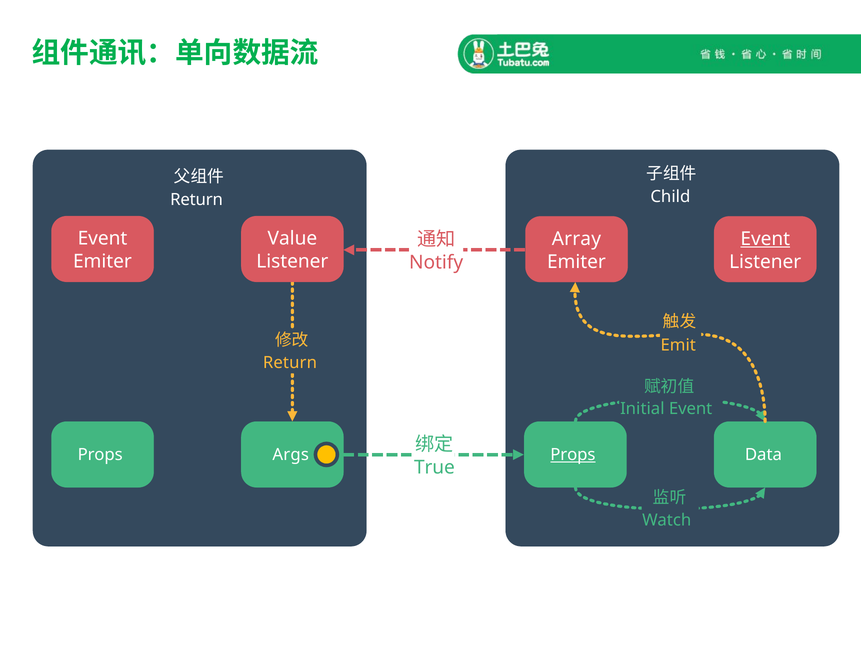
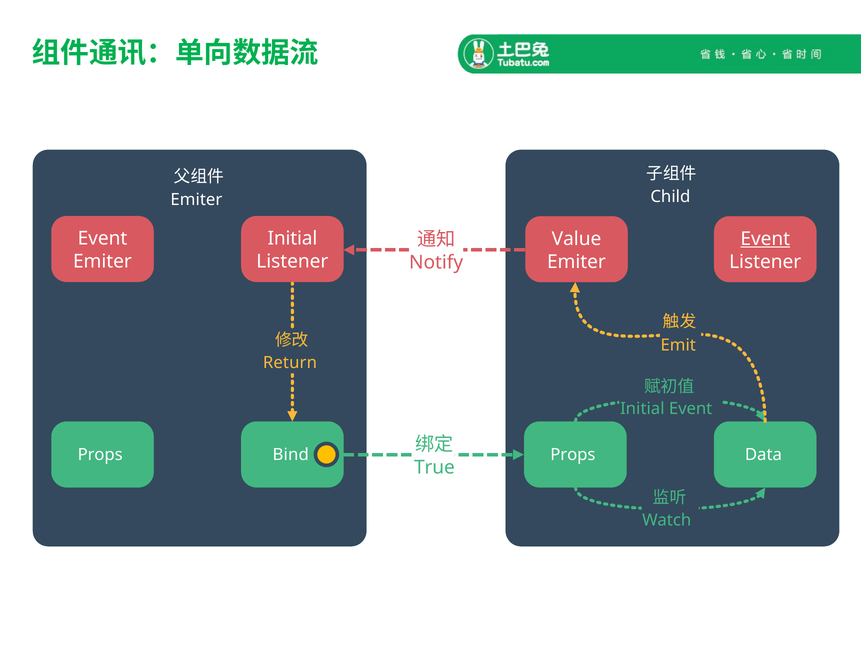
Return at (197, 200): Return -> Emiter
Value at (292, 238): Value -> Initial
Array: Array -> Value
Args: Args -> Bind
Props at (573, 455) underline: present -> none
